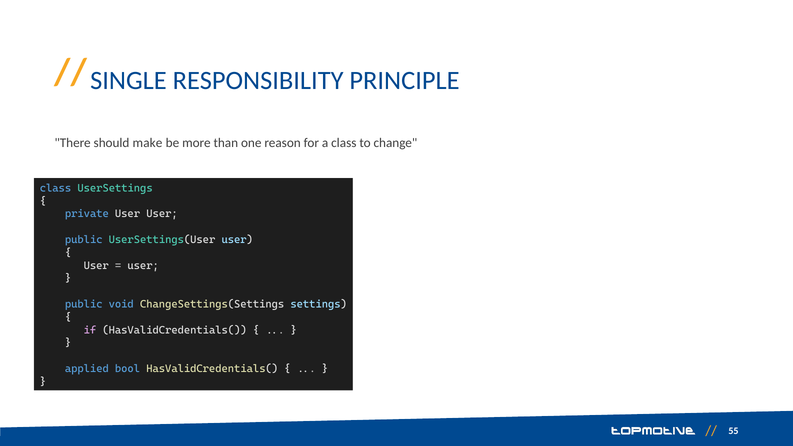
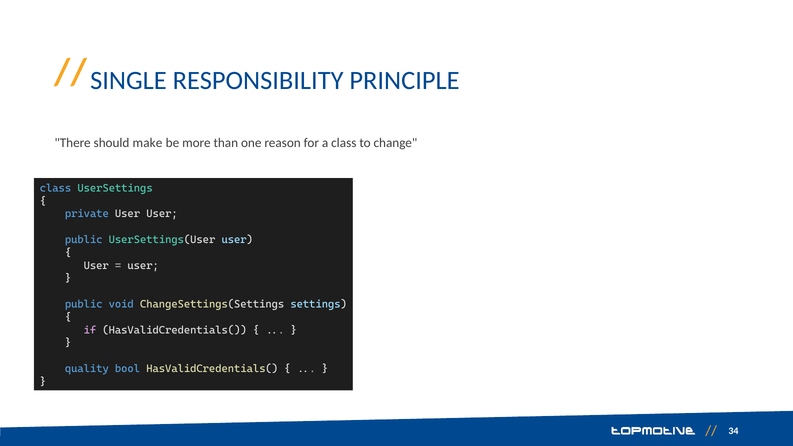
applied: applied -> quality
55: 55 -> 34
